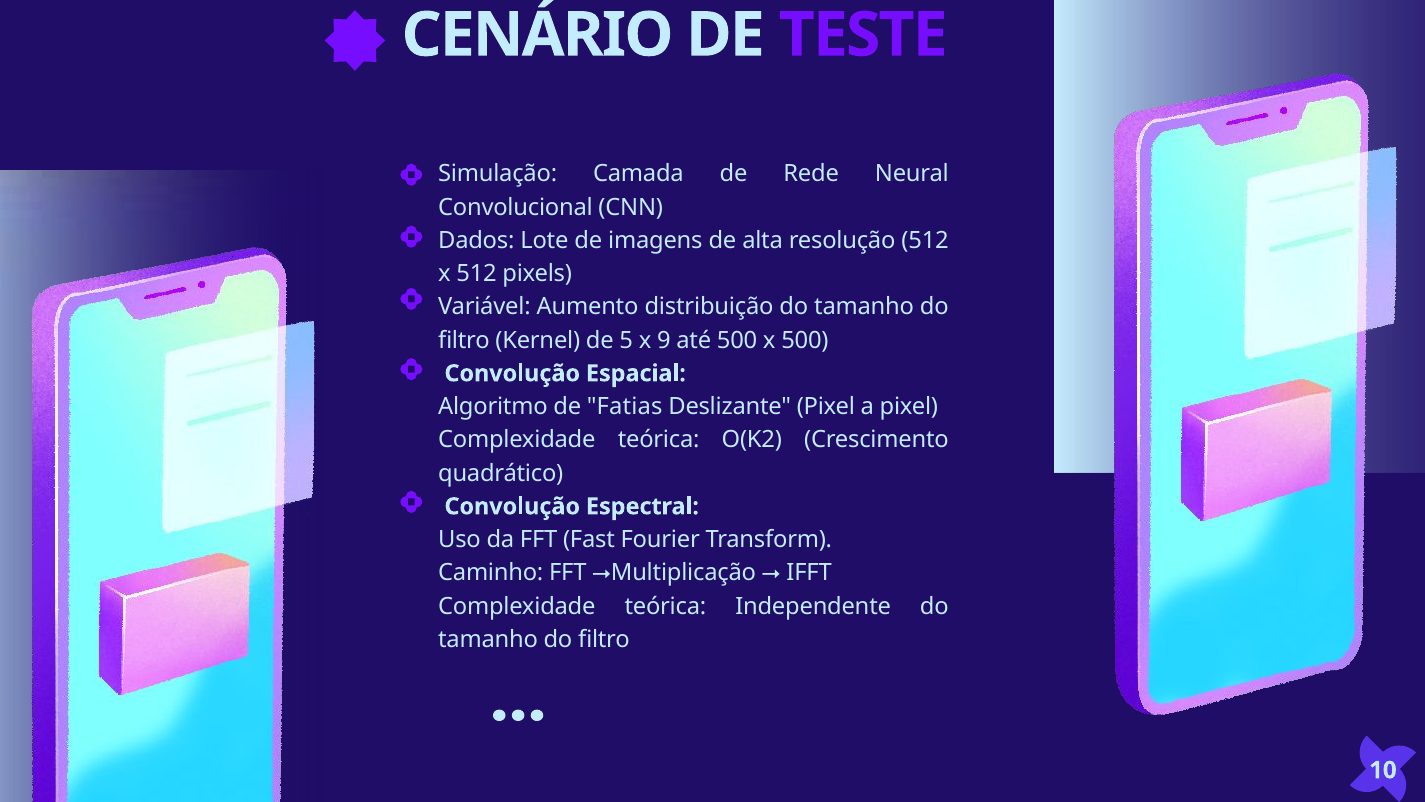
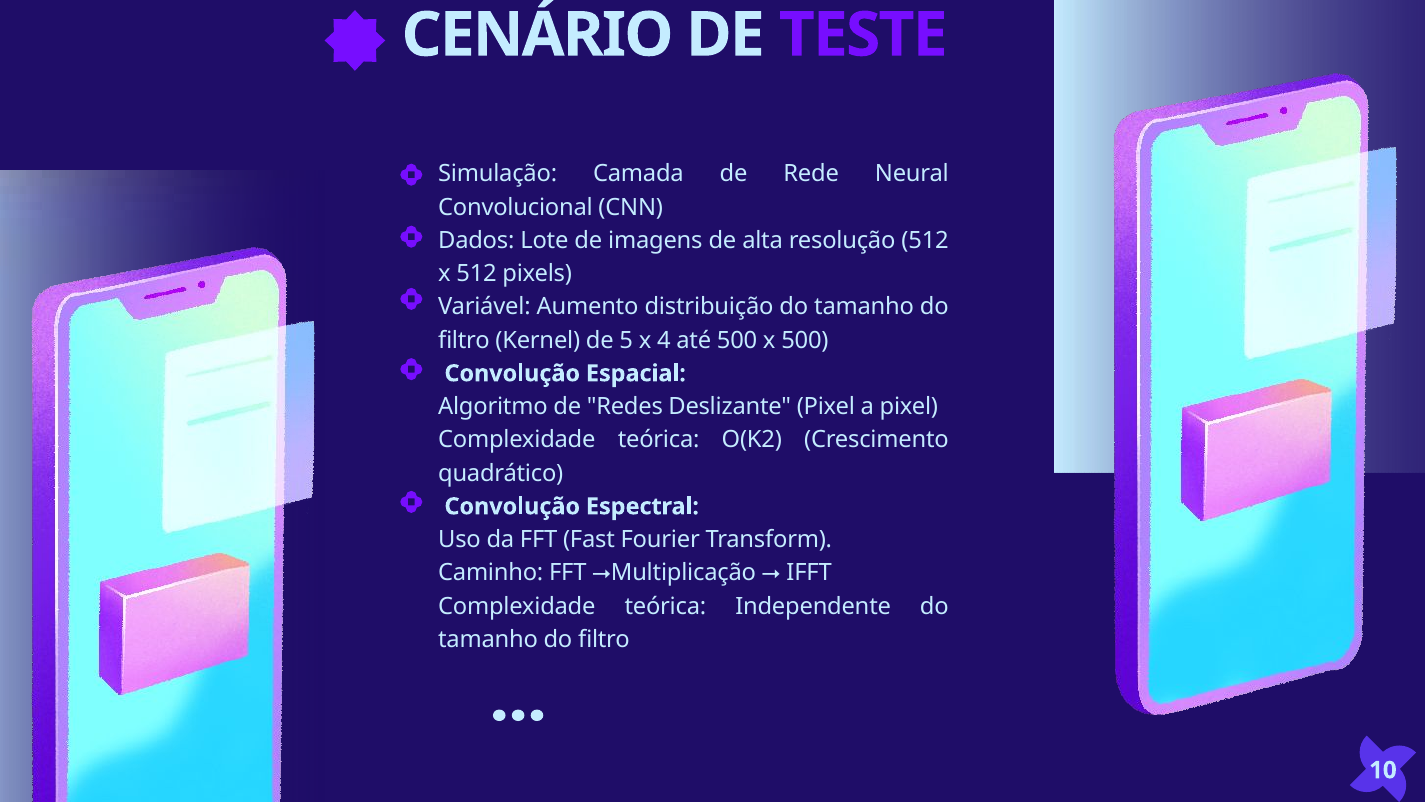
9: 9 -> 4
Fatias: Fatias -> Redes
